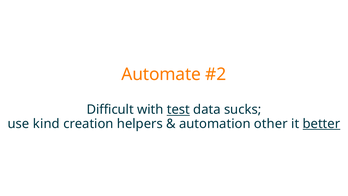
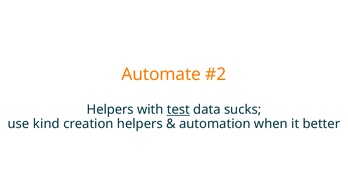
Difficult at (110, 110): Difficult -> Helpers
other: other -> when
better underline: present -> none
